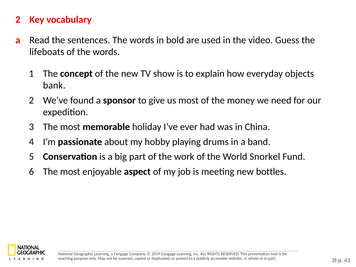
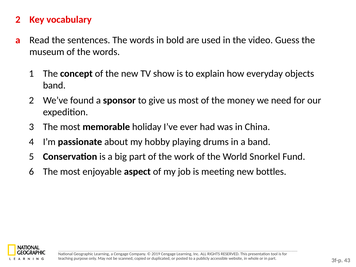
lifeboats: lifeboats -> museum
bank at (54, 85): bank -> band
